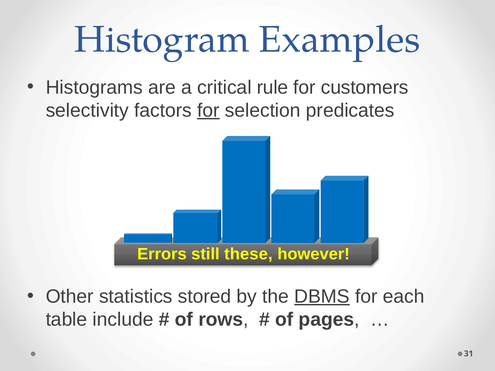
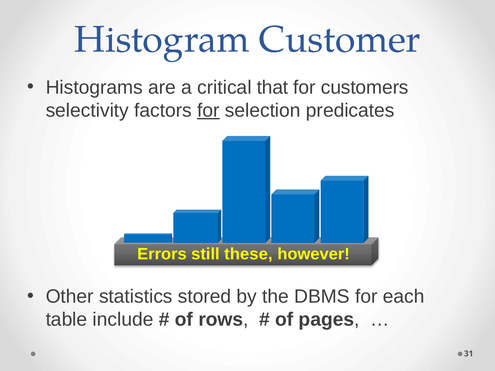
Examples: Examples -> Customer
rule: rule -> that
DBMS underline: present -> none
